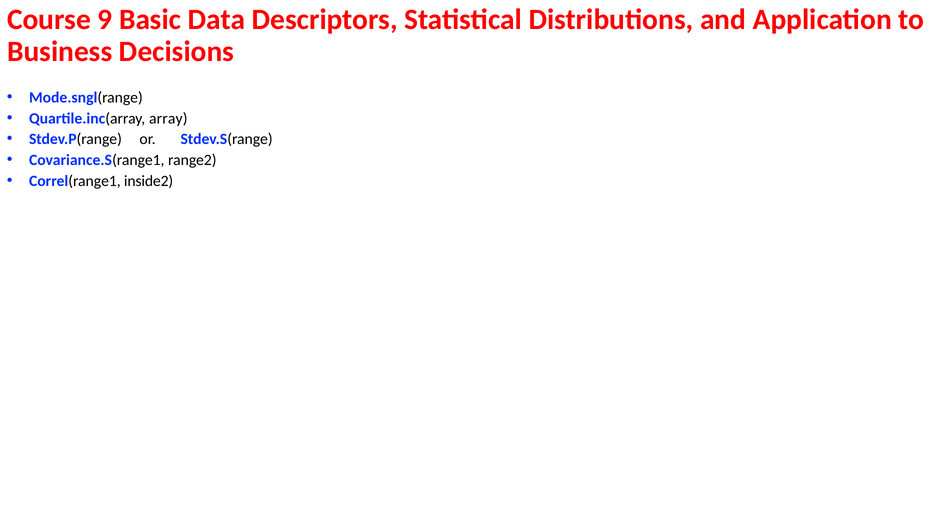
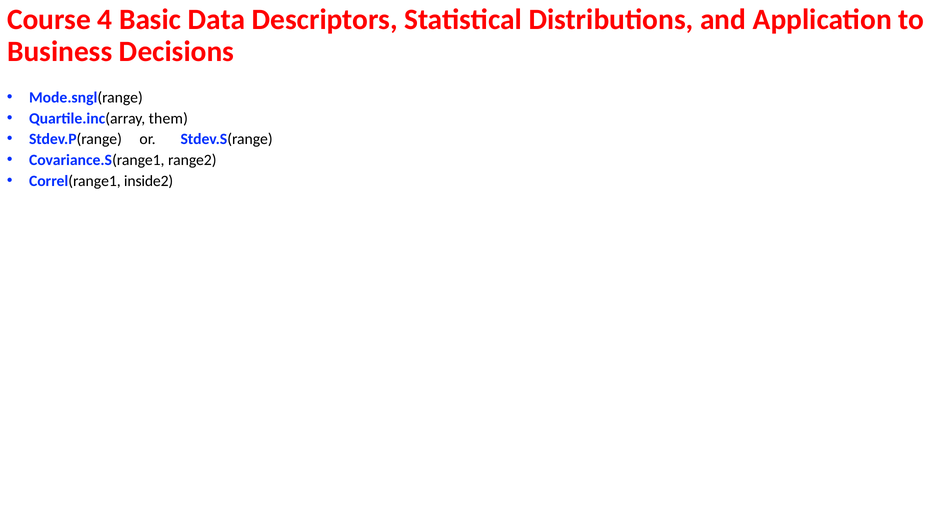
9: 9 -> 4
array: array -> them
